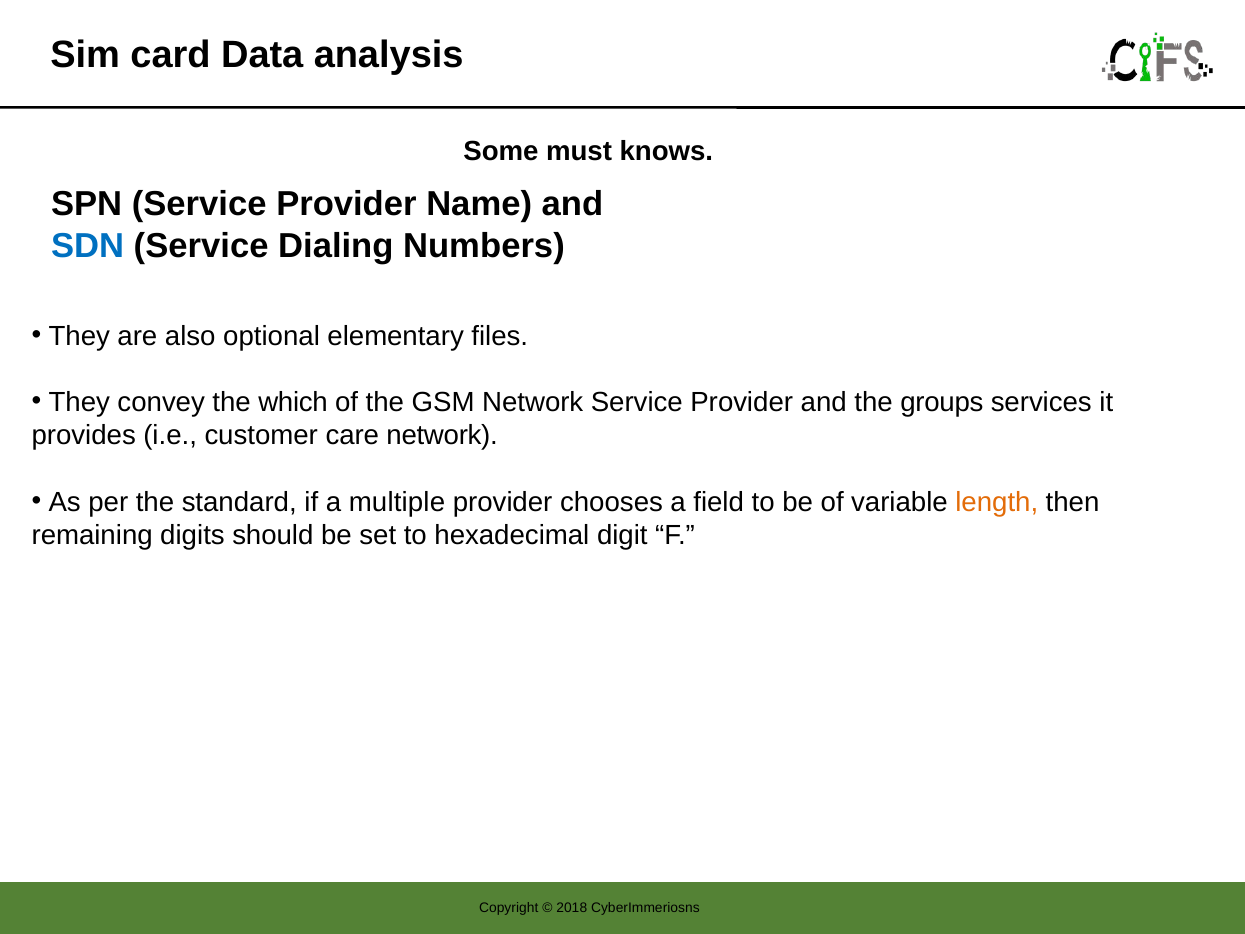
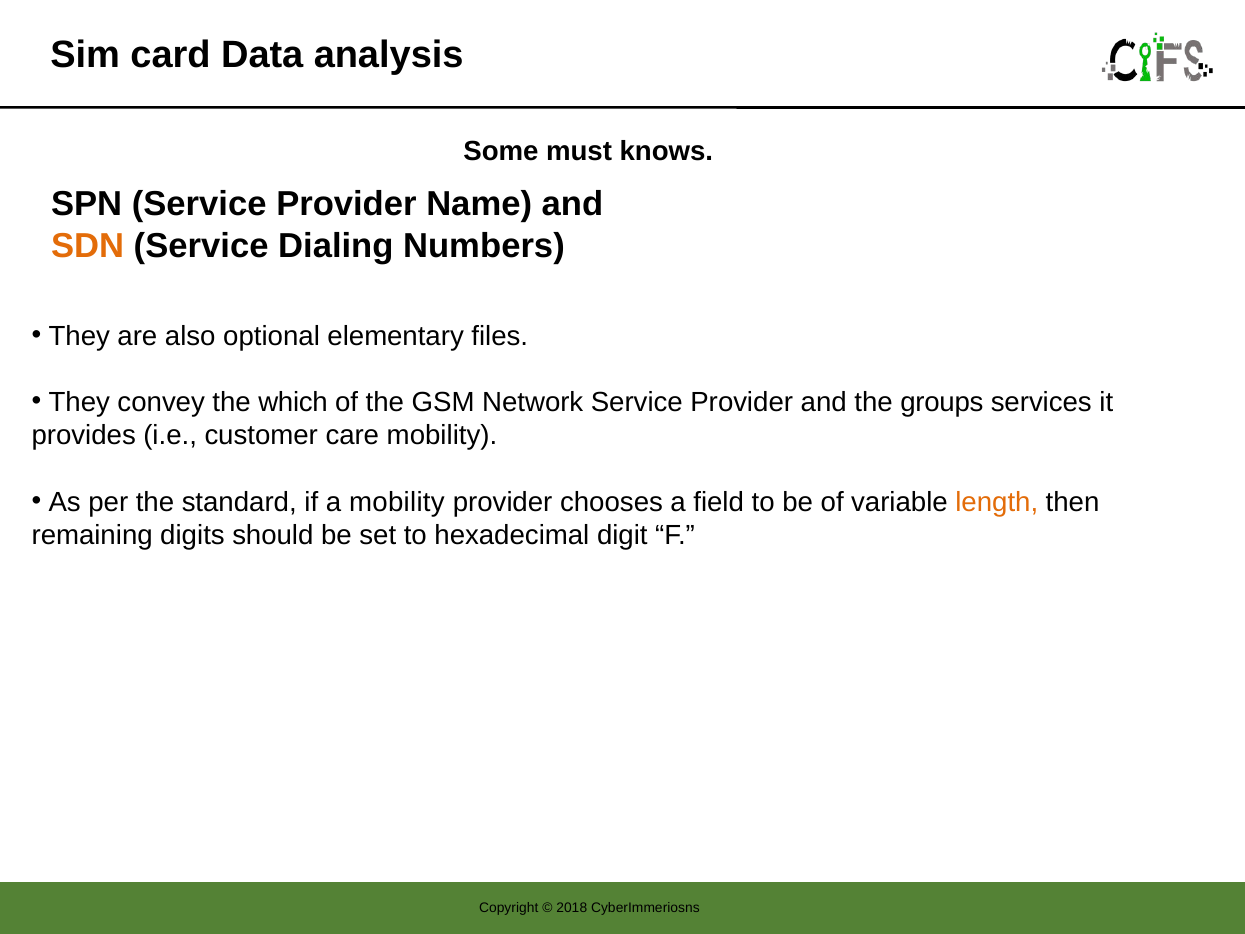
SDN colour: blue -> orange
care network: network -> mobility
a multiple: multiple -> mobility
